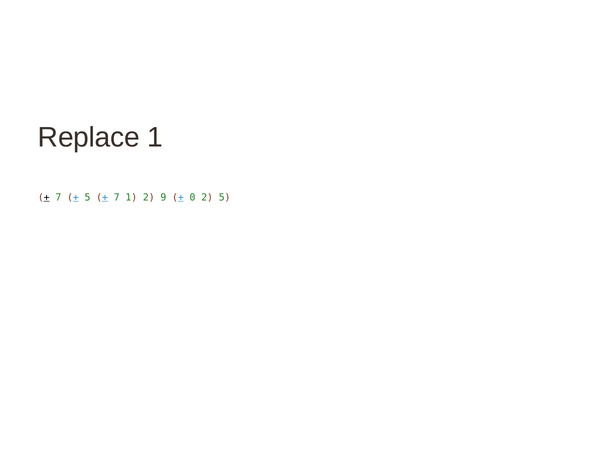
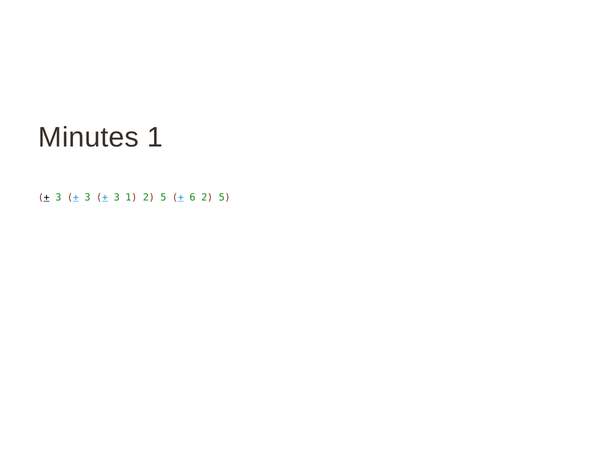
Replace: Replace -> Minutes
7 at (58, 197): 7 -> 3
5 at (88, 197): 5 -> 3
7 at (117, 197): 7 -> 3
1 2 9: 9 -> 5
0: 0 -> 6
